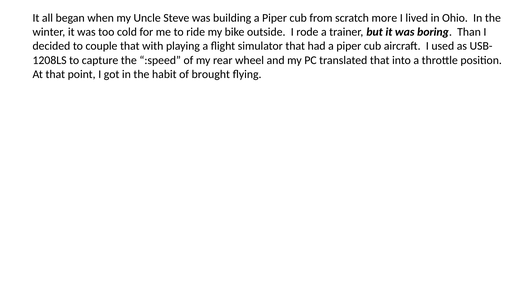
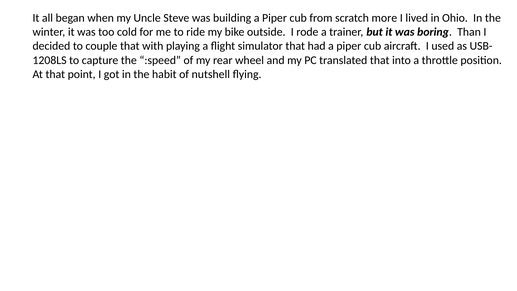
brought: brought -> nutshell
